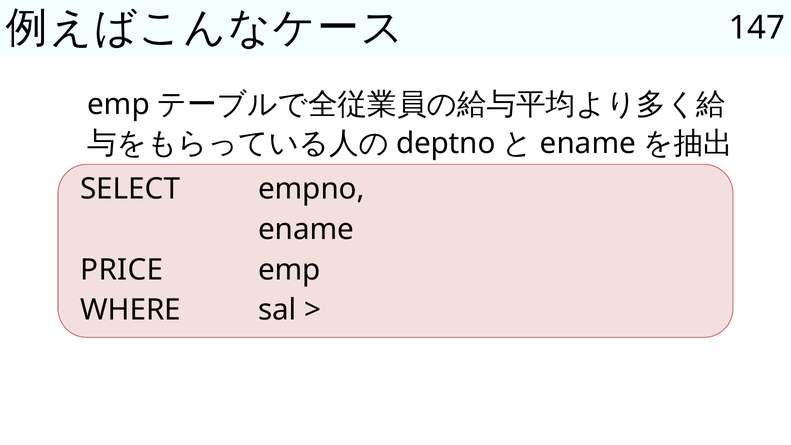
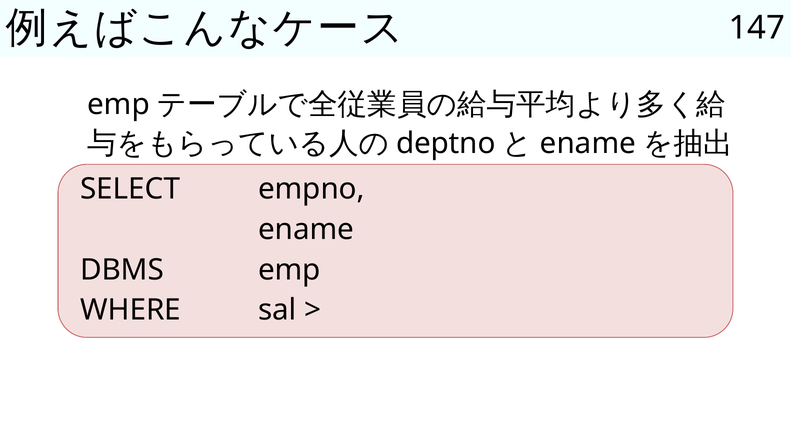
PRICE: PRICE -> DBMS
